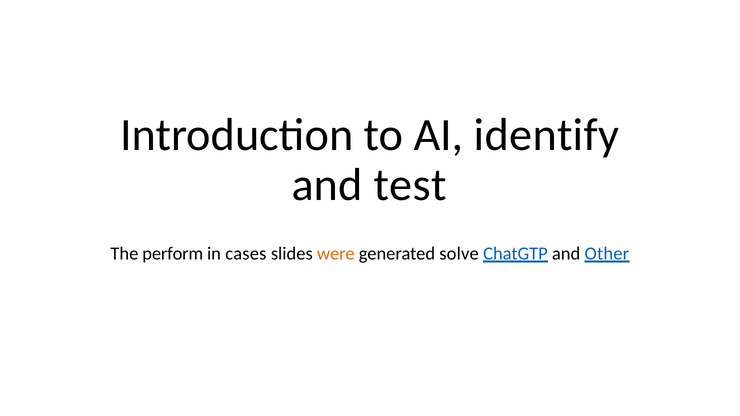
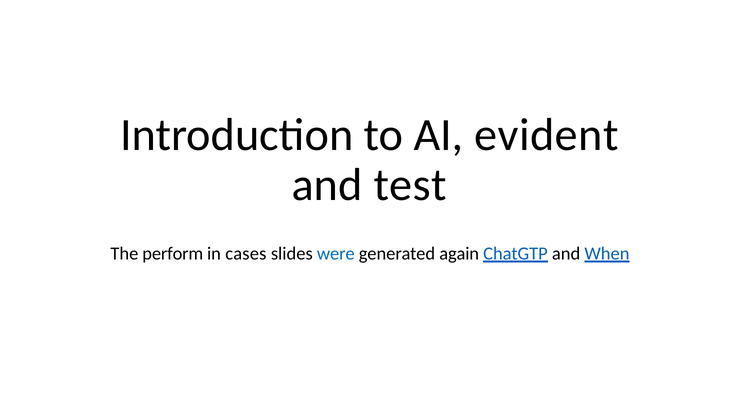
identify: identify -> evident
were colour: orange -> blue
solve: solve -> again
Other: Other -> When
